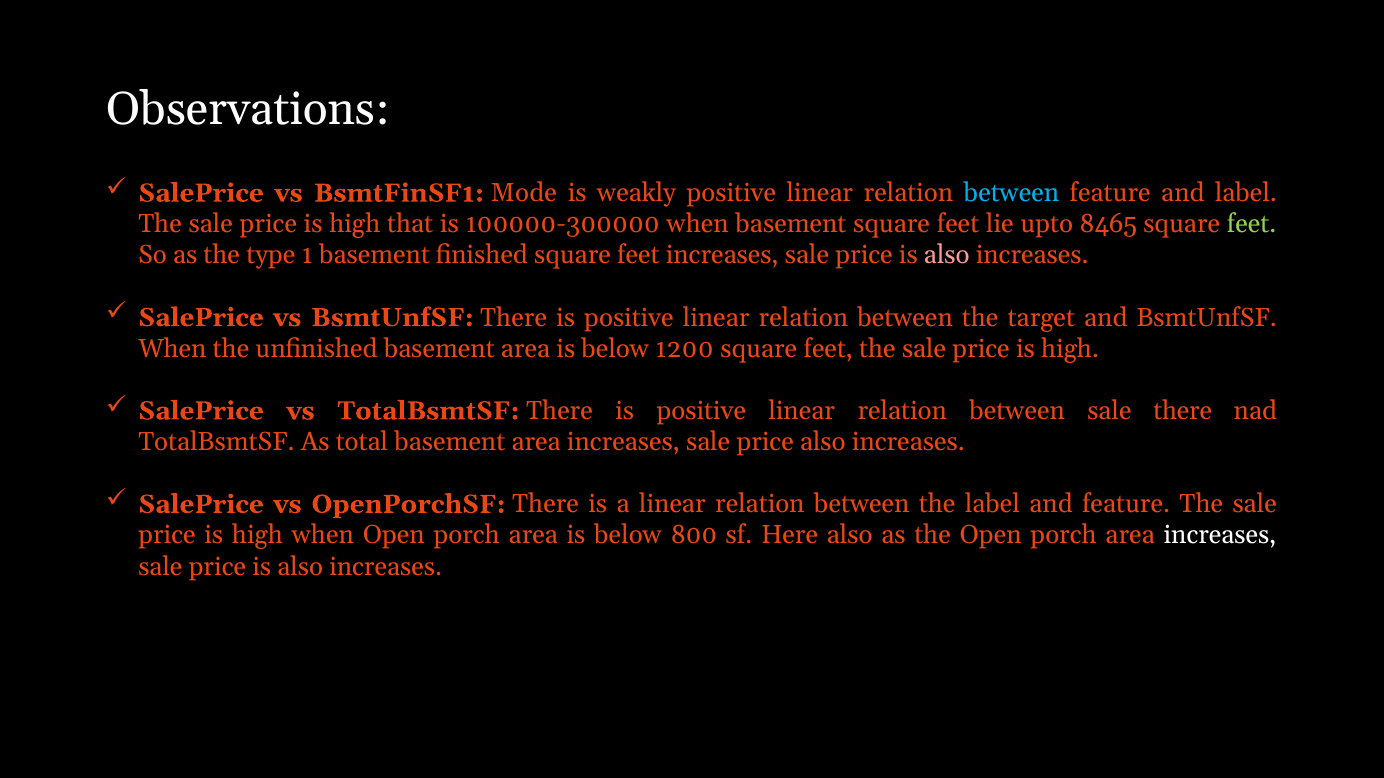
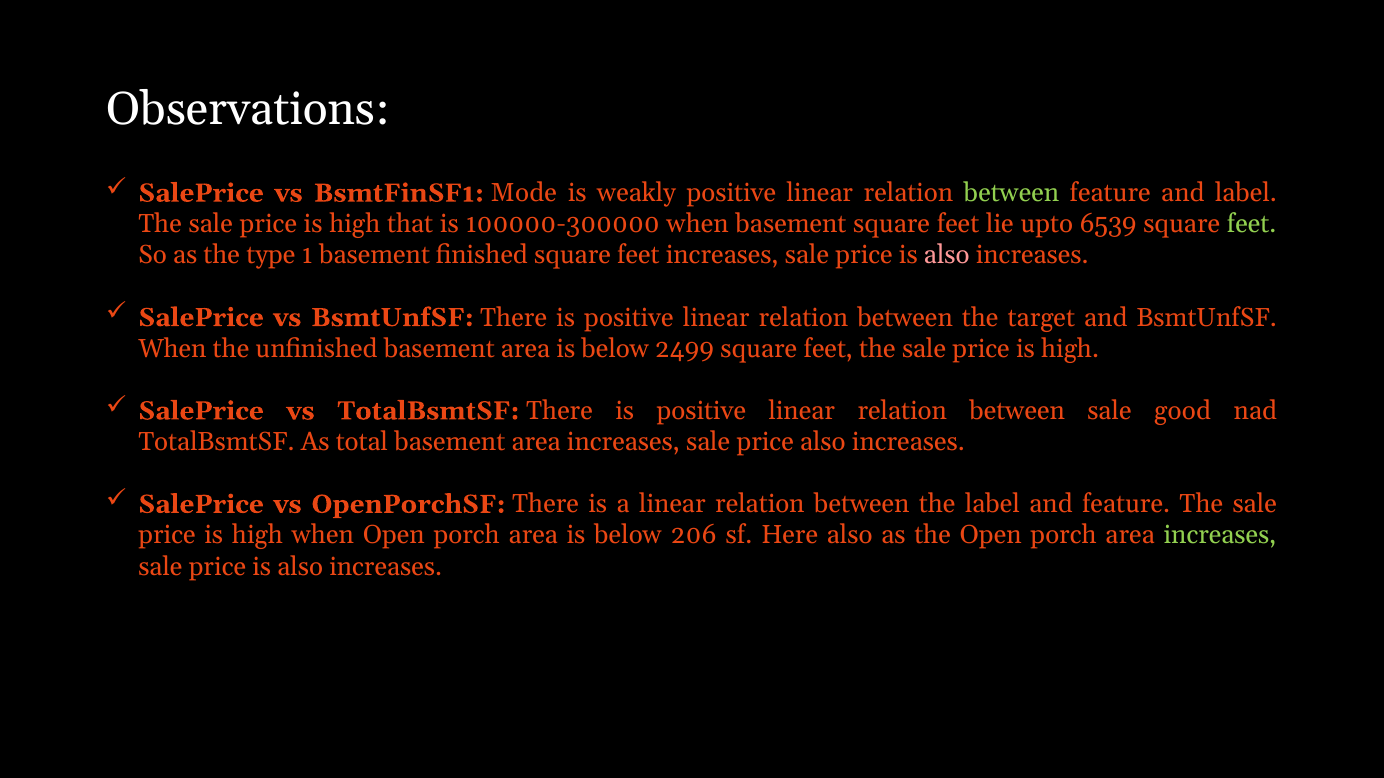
between at (1011, 193) colour: light blue -> light green
8465: 8465 -> 6539
1200: 1200 -> 2499
sale there: there -> good
800: 800 -> 206
increases at (1220, 536) colour: white -> light green
